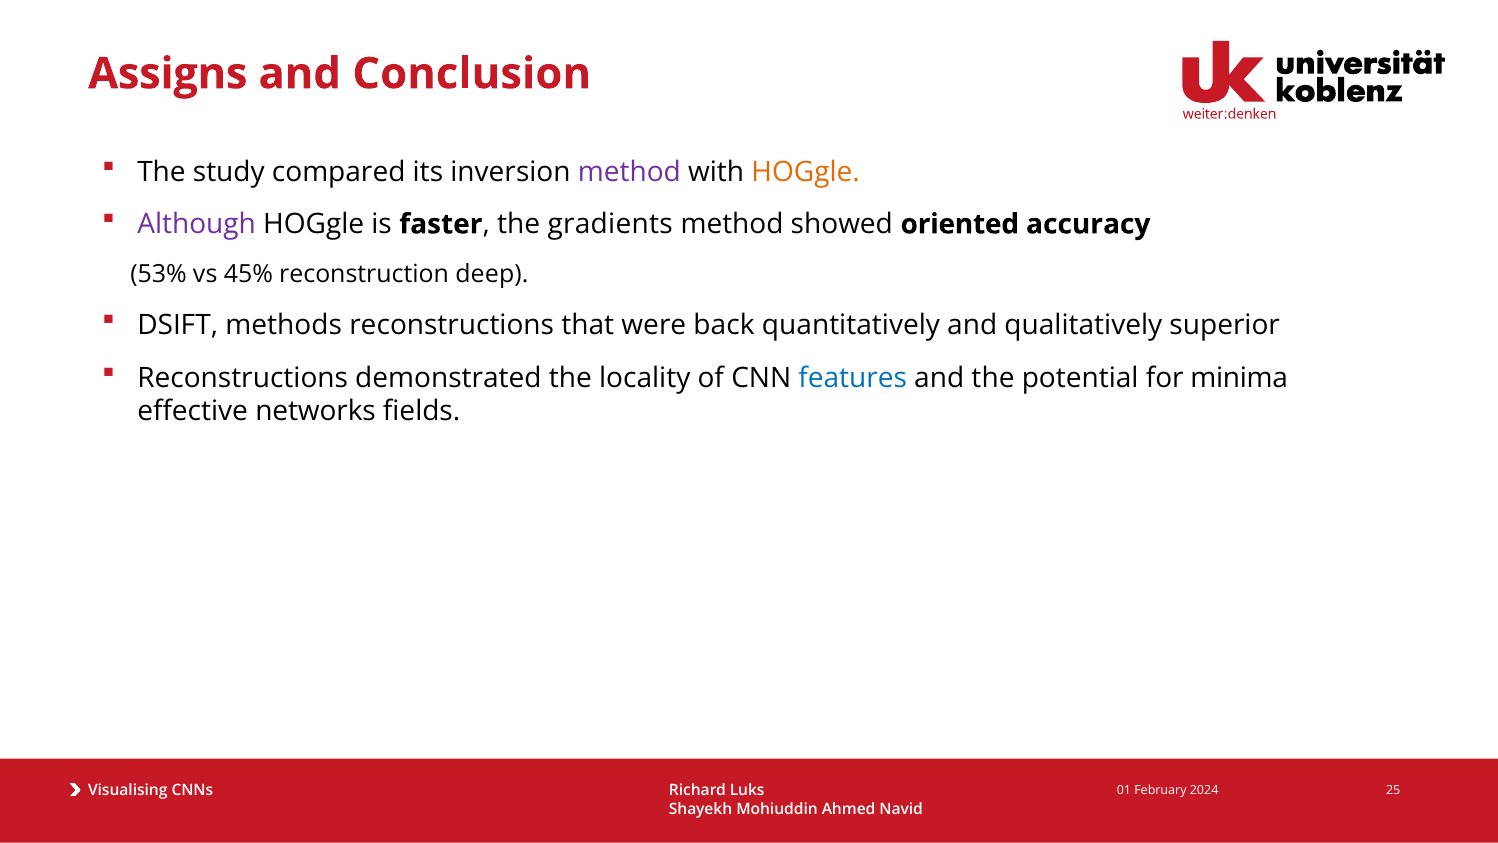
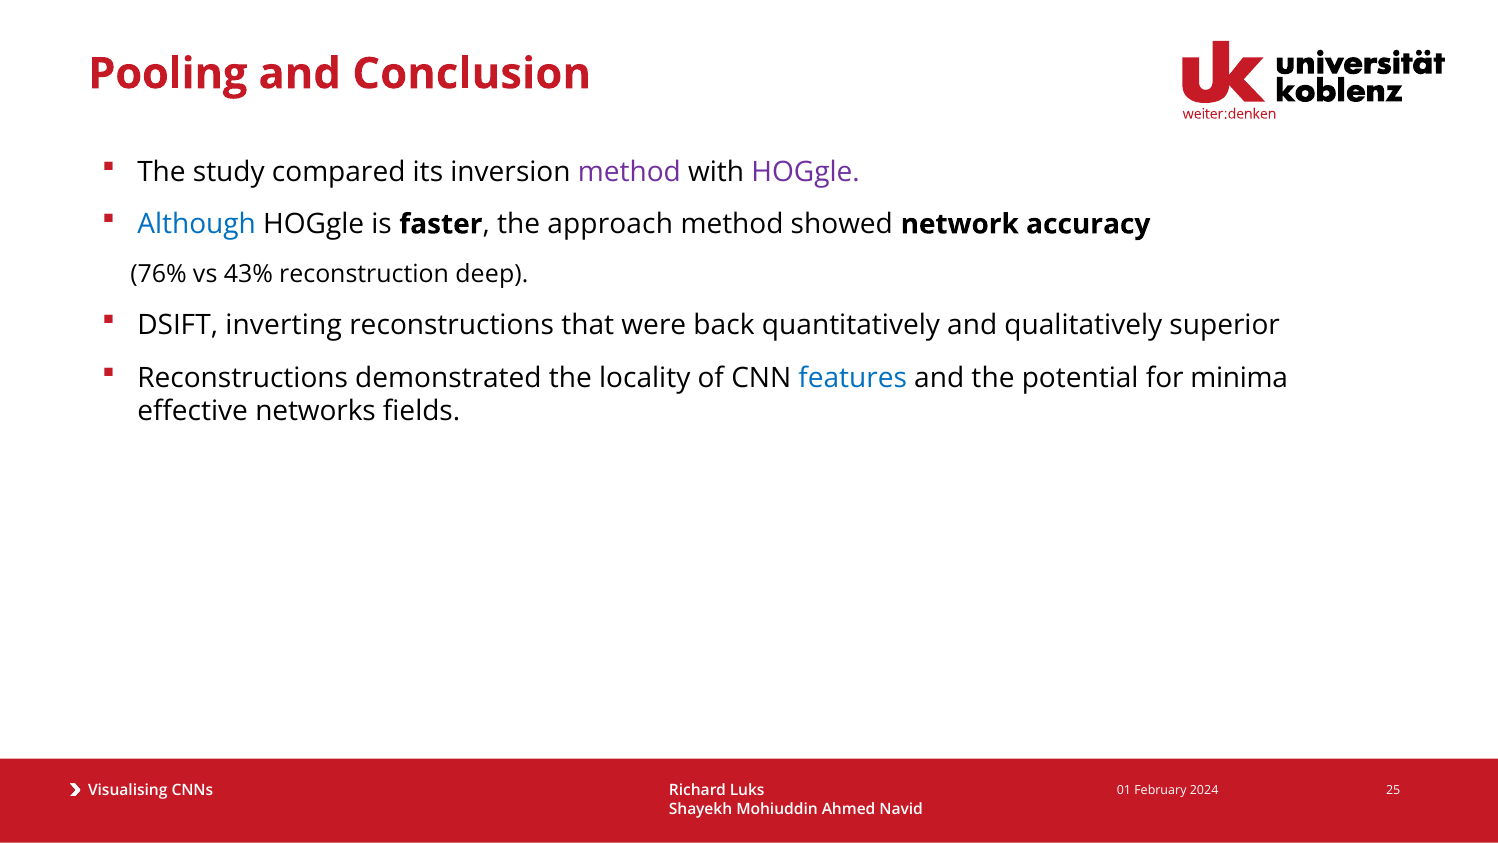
Assigns: Assigns -> Pooling
HOGgle at (806, 172) colour: orange -> purple
Although colour: purple -> blue
gradients: gradients -> approach
oriented: oriented -> network
53%: 53% -> 76%
45%: 45% -> 43%
methods: methods -> inverting
